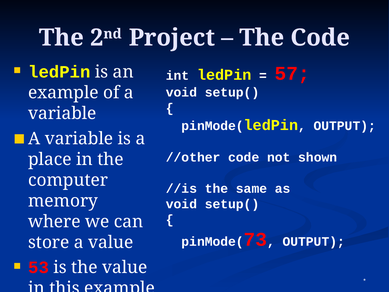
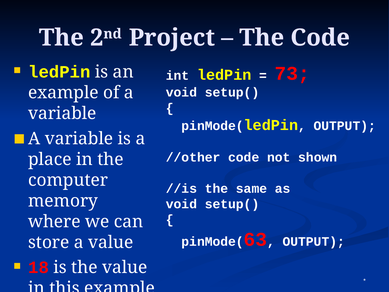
57: 57 -> 73
73: 73 -> 63
53: 53 -> 18
